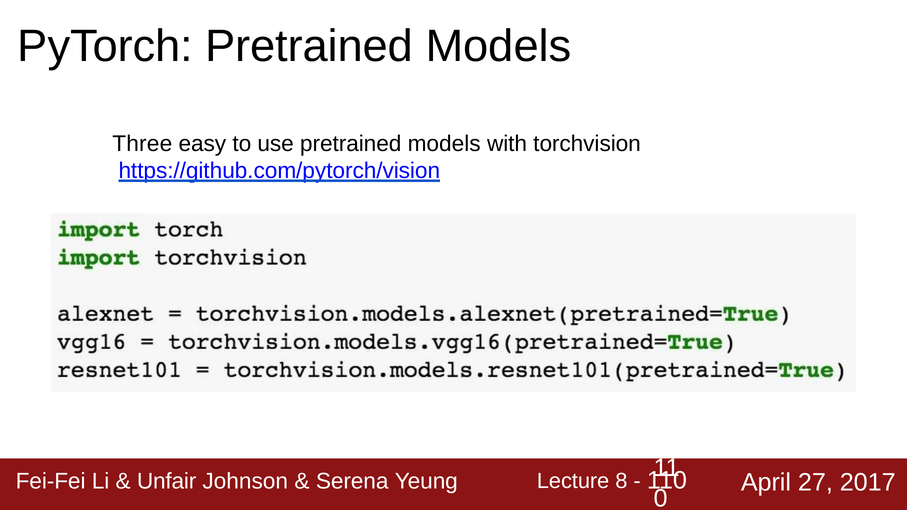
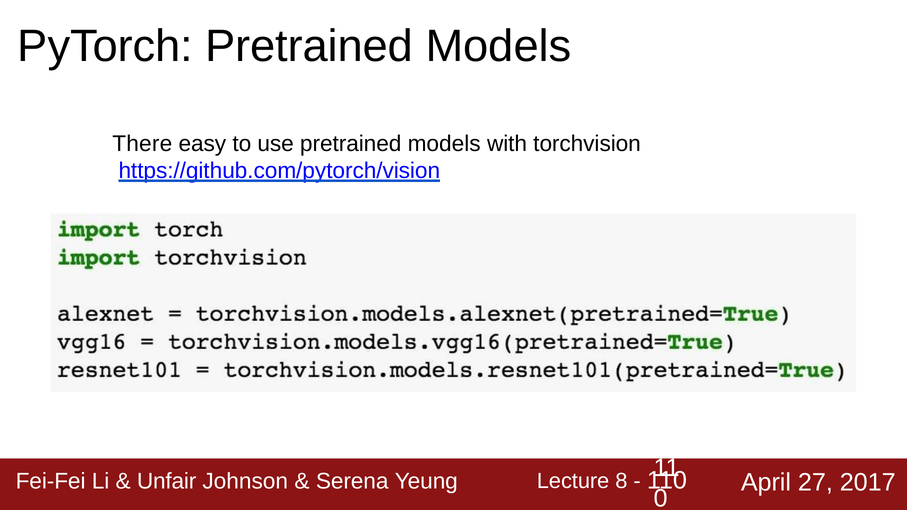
Three: Three -> There
